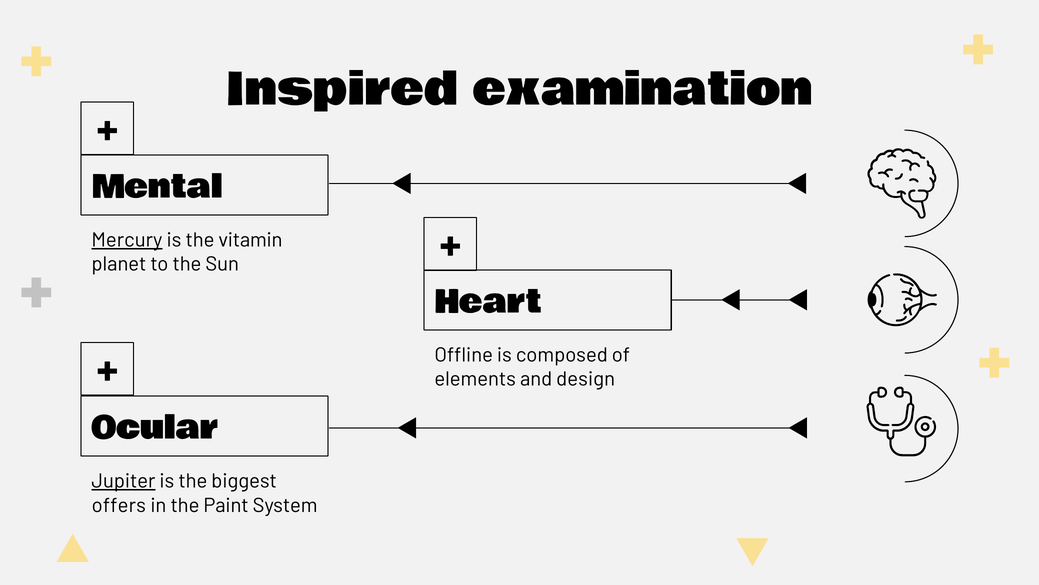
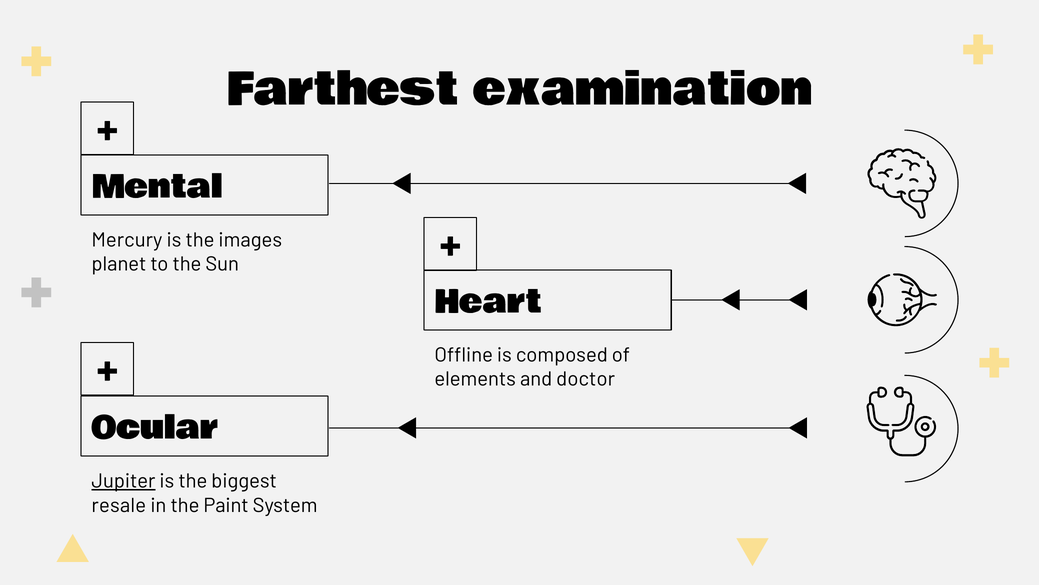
Inspired: Inspired -> Farthest
Mercury underline: present -> none
vitamin: vitamin -> images
design: design -> doctor
offers: offers -> resale
